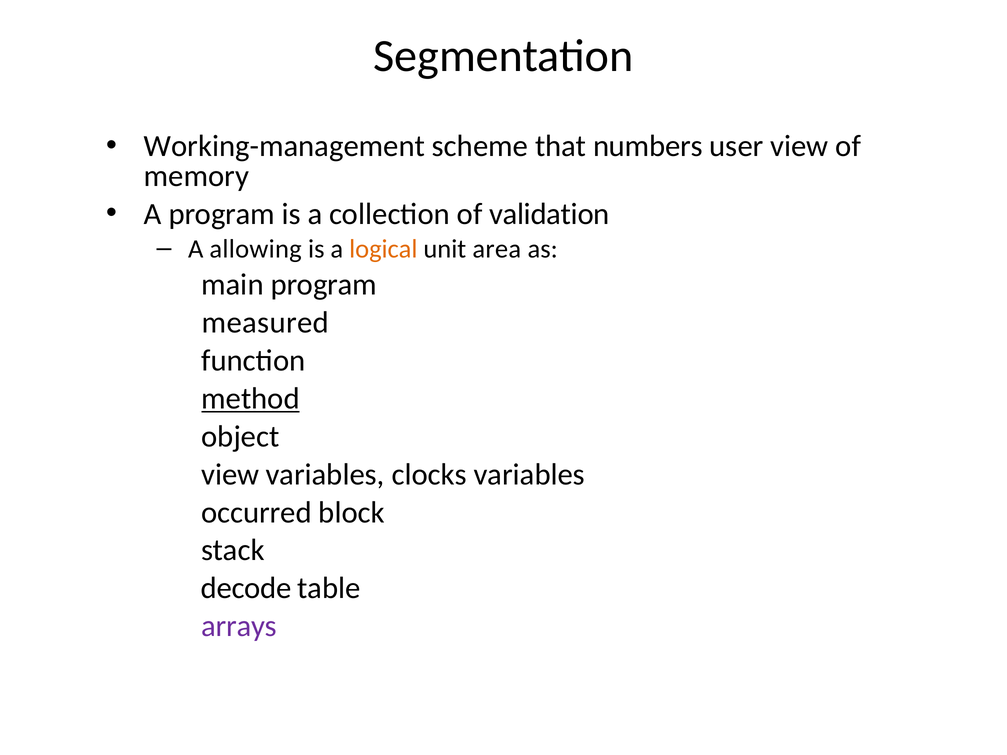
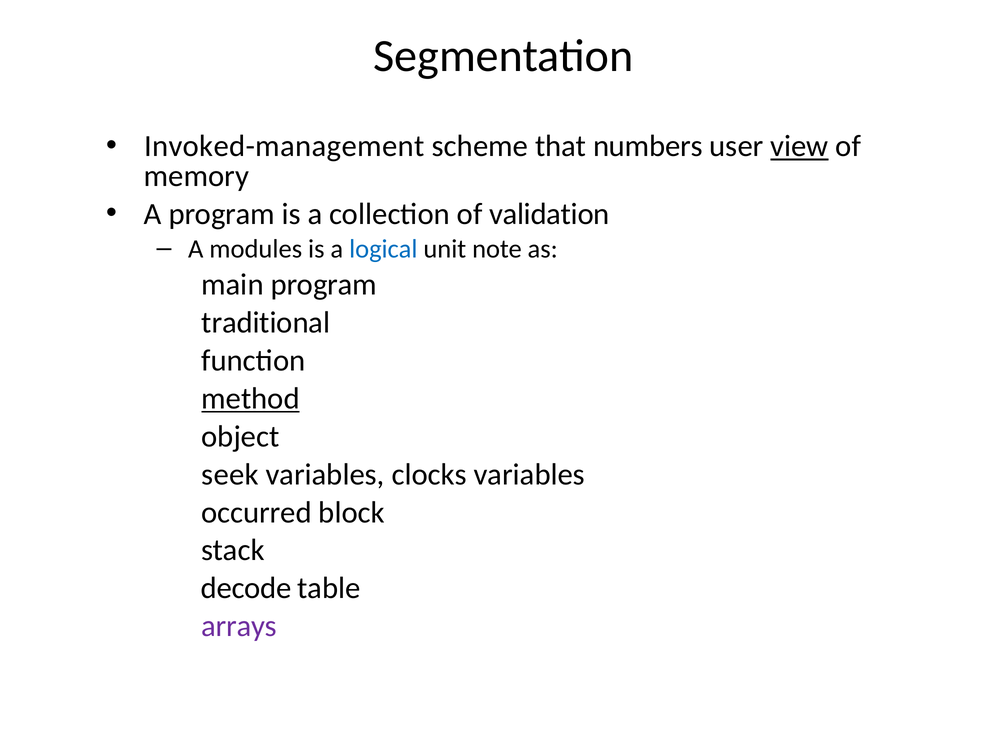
Working-management: Working-management -> Invoked-management
view at (799, 146) underline: none -> present
allowing: allowing -> modules
logical colour: orange -> blue
area: area -> note
measured: measured -> traditional
view at (230, 475): view -> seek
